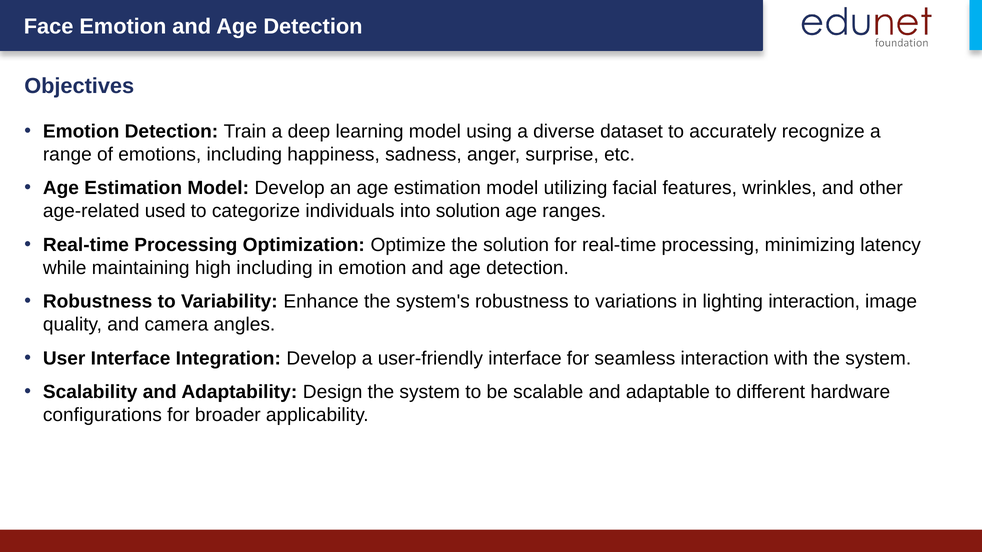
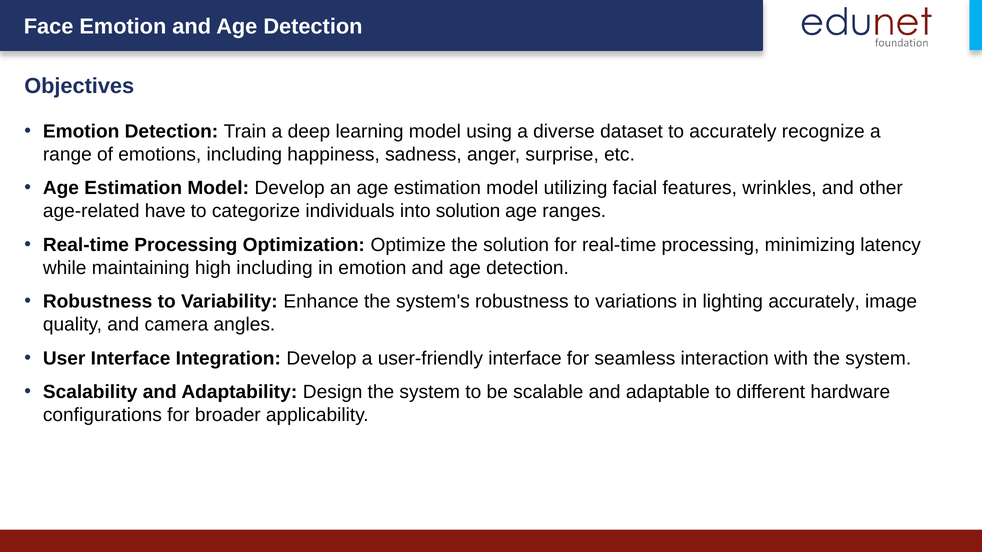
used: used -> have
lighting interaction: interaction -> accurately
